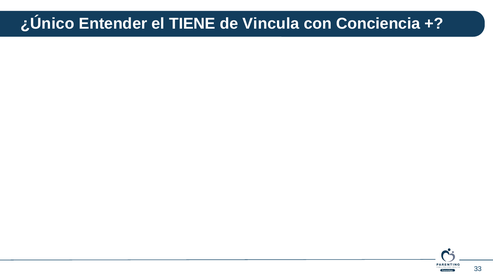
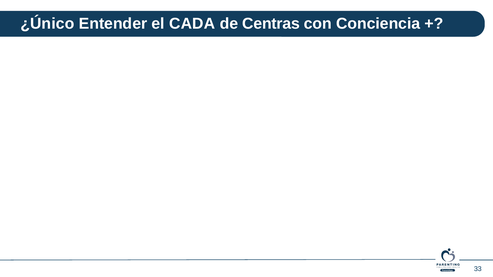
TIENE: TIENE -> CADA
Vincula: Vincula -> Centras
